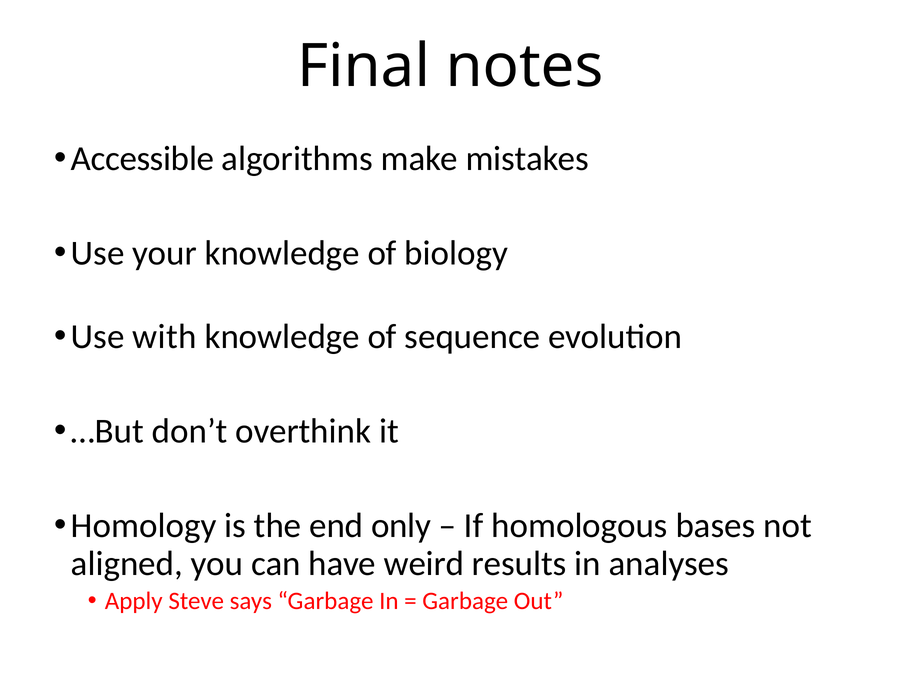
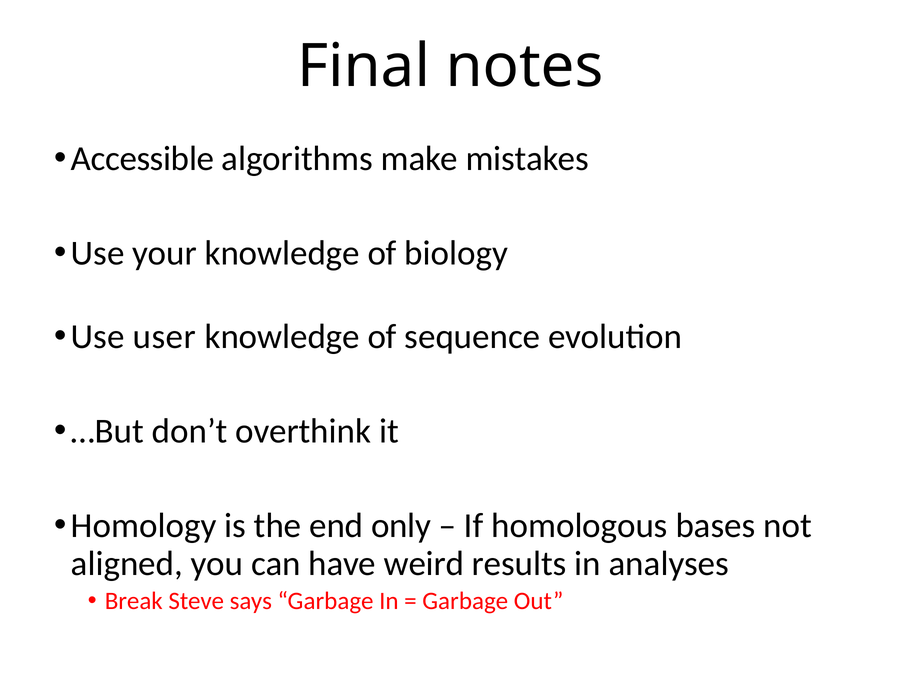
with: with -> user
Apply: Apply -> Break
